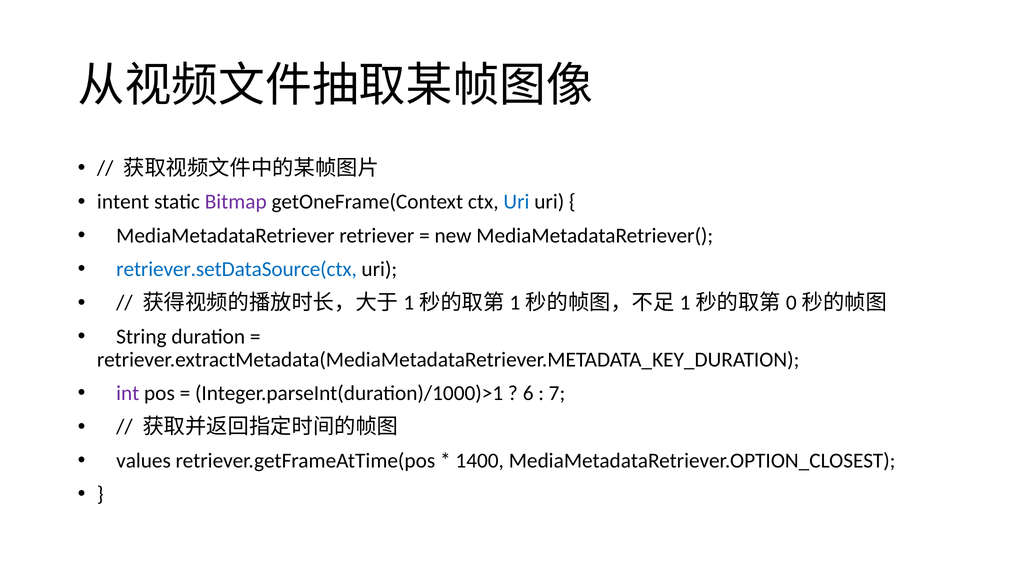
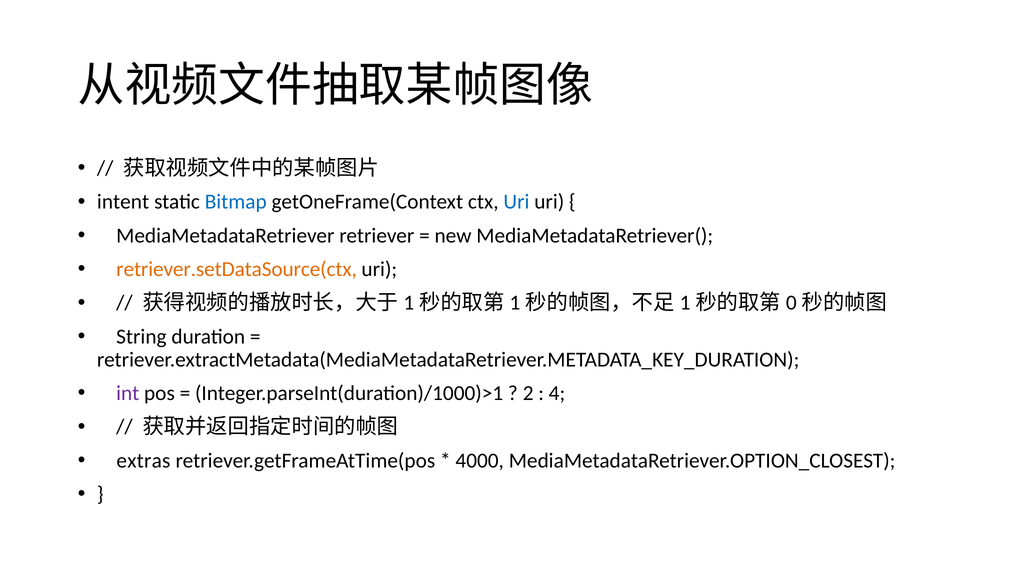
Bitmap colour: purple -> blue
retriever.setDataSource(ctx colour: blue -> orange
6: 6 -> 2
7: 7 -> 4
values: values -> extras
1400: 1400 -> 4000
